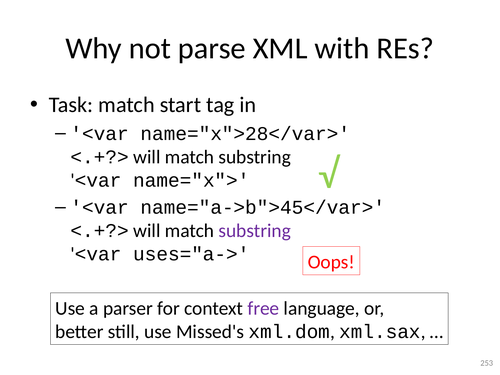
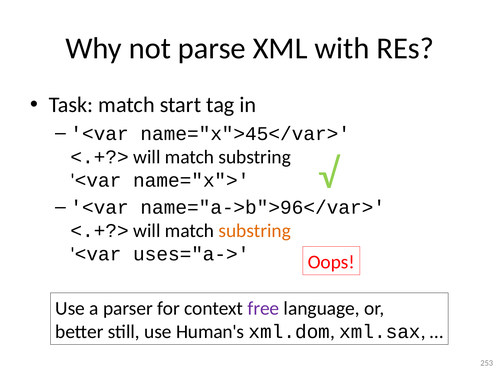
name="x">28</var>: name="x">28</var> -> name="x">45</var>
name="a->b">45</var>: name="a->b">45</var> -> name="a->b">96</var>
substring at (255, 231) colour: purple -> orange
Missed's: Missed's -> Human's
